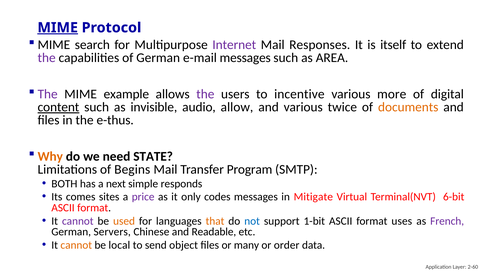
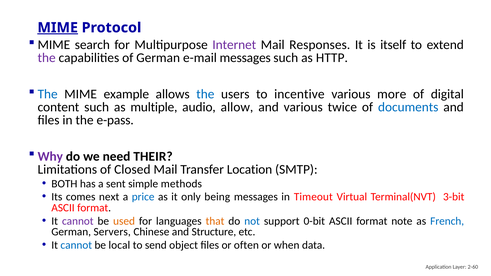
AREA: AREA -> HTTP
The at (48, 94) colour: purple -> blue
the at (205, 94) colour: purple -> blue
content underline: present -> none
invisible: invisible -> multiple
documents colour: orange -> blue
e-thus: e-thus -> e-pass
Why colour: orange -> purple
STATE: STATE -> THEIR
Begins: Begins -> Closed
Program: Program -> Location
next: next -> sent
responds: responds -> methods
sites: sites -> next
price colour: purple -> blue
codes: codes -> being
Mitigate: Mitigate -> Timeout
6-bit: 6-bit -> 3-bit
1-bit: 1-bit -> 0-bit
uses: uses -> note
French colour: purple -> blue
Readable: Readable -> Structure
cannot at (76, 245) colour: orange -> blue
many: many -> often
order: order -> when
